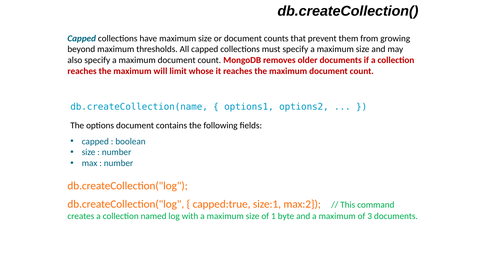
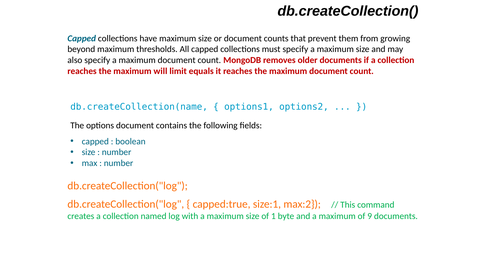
whose: whose -> equals
3: 3 -> 9
